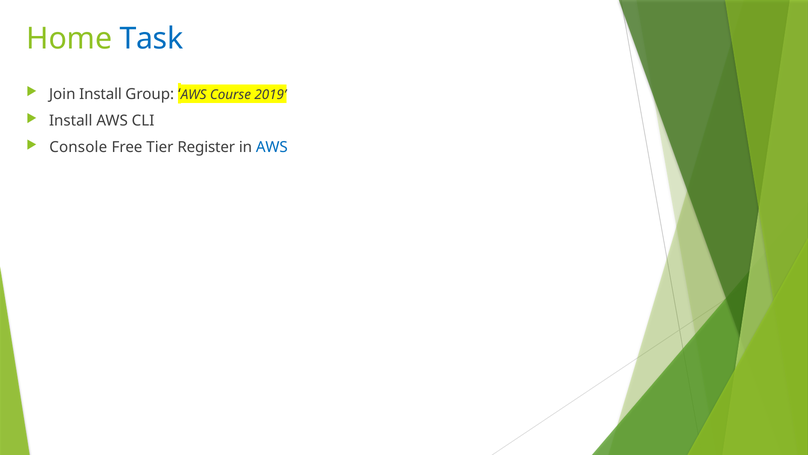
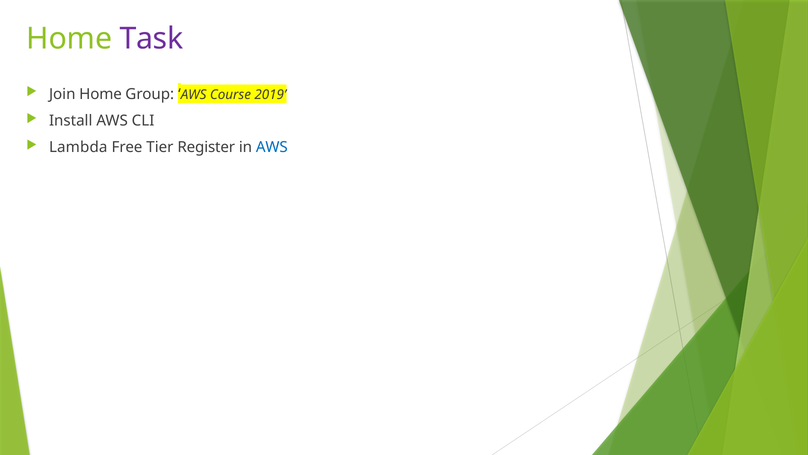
Task colour: blue -> purple
Join Install: Install -> Home
Console: Console -> Lambda
